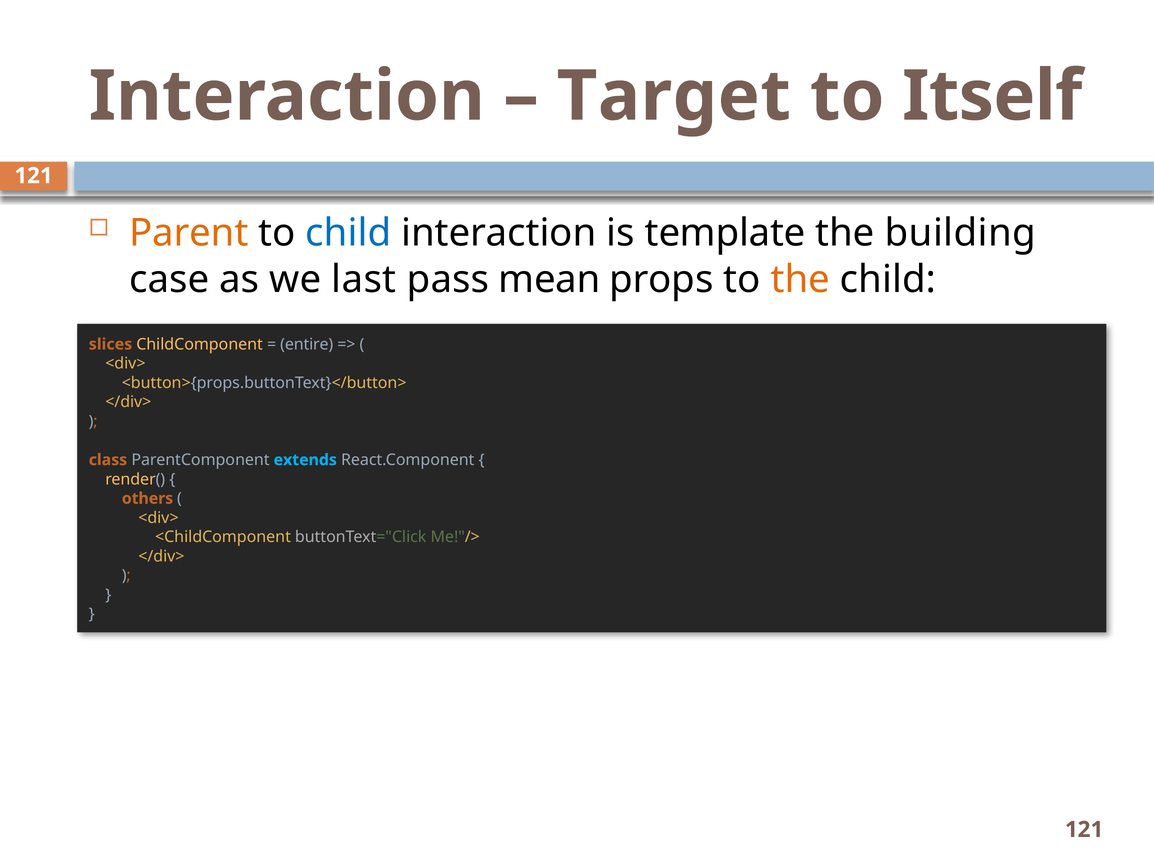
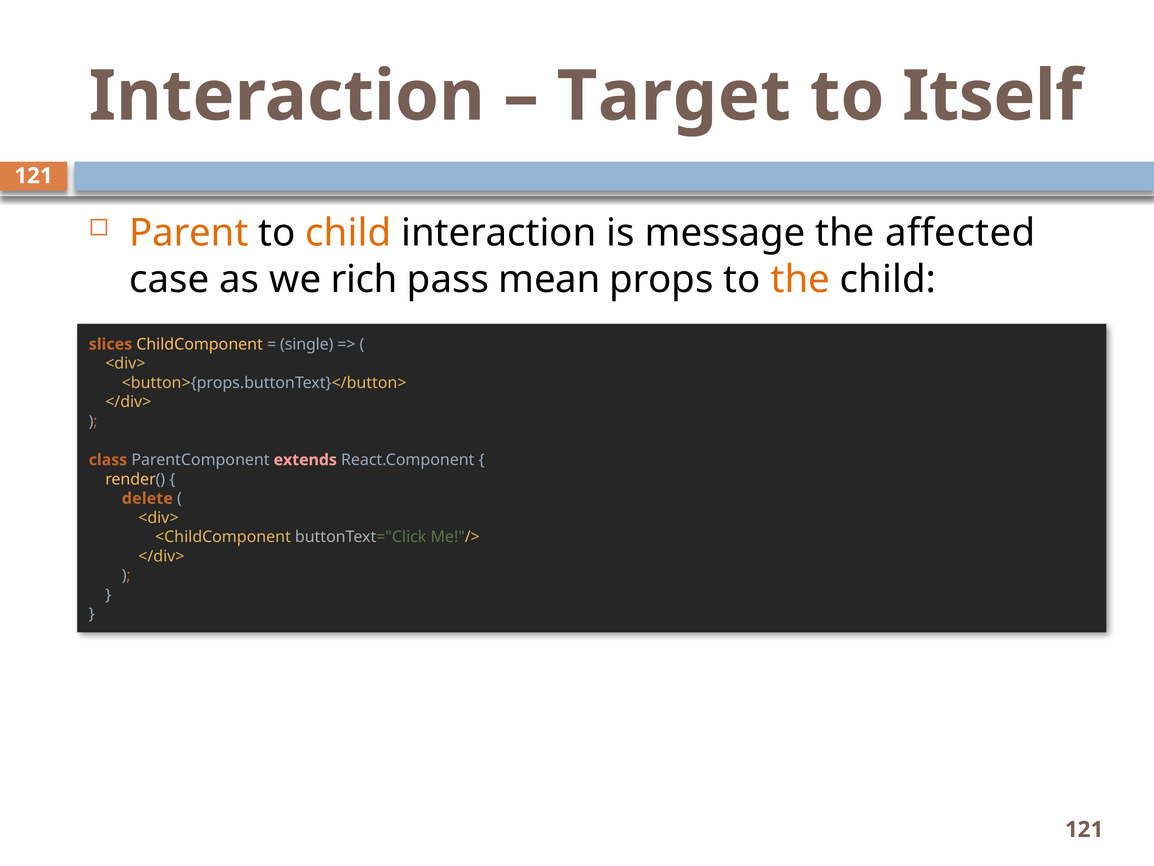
child at (348, 233) colour: blue -> orange
template: template -> message
building: building -> affected
last: last -> rich
entire: entire -> single
extends colour: light blue -> pink
others: others -> delete
